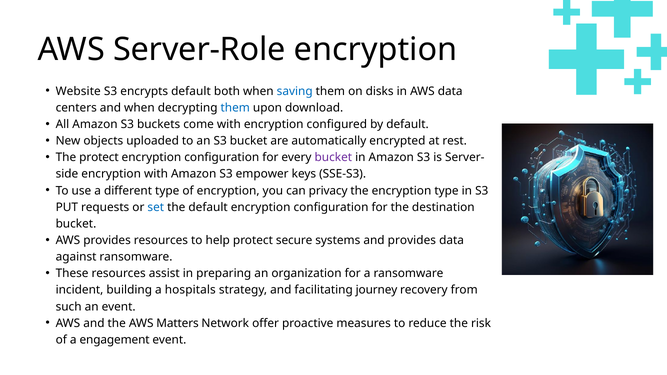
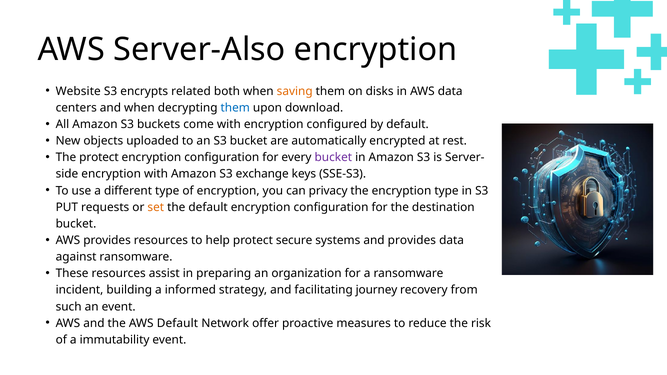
Server-Role: Server-Role -> Server-Also
encrypts default: default -> related
saving colour: blue -> orange
empower: empower -> exchange
set colour: blue -> orange
hospitals: hospitals -> informed
AWS Matters: Matters -> Default
engagement: engagement -> immutability
